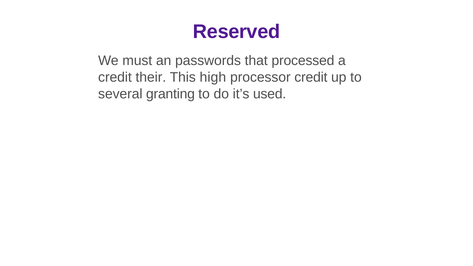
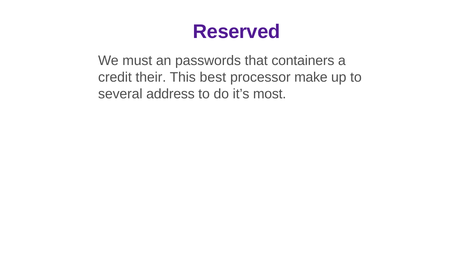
processed: processed -> containers
high: high -> best
processor credit: credit -> make
granting: granting -> address
used: used -> most
